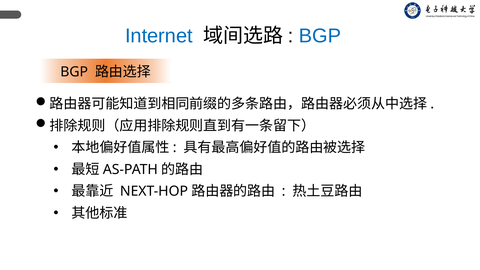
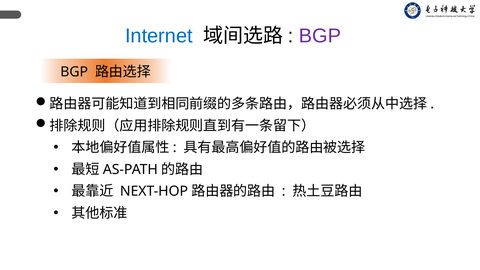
BGP at (320, 36) colour: blue -> purple
